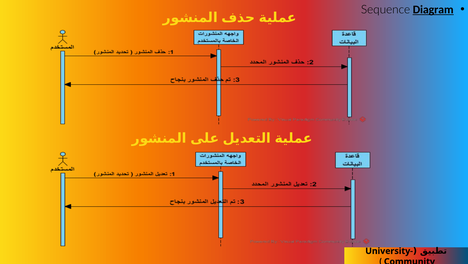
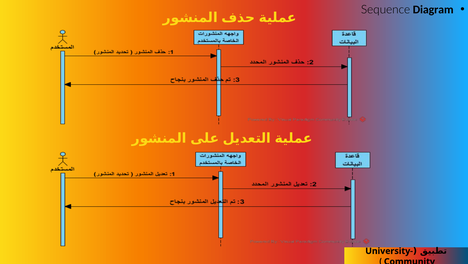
Diagram underline: present -> none
